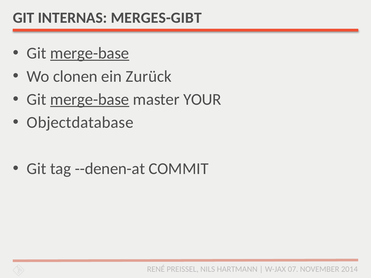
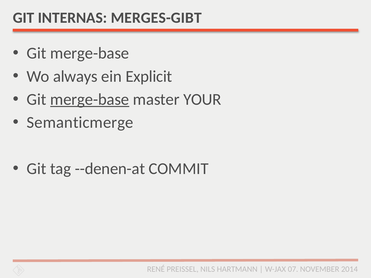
merge-base at (90, 53) underline: present -> none
clonen: clonen -> always
Zurück: Zurück -> Explicit
Objectdatabase: Objectdatabase -> Semanticmerge
